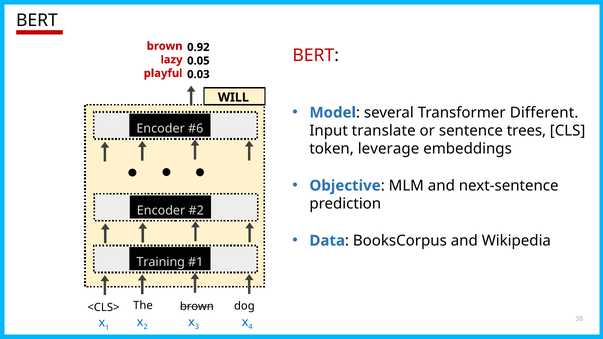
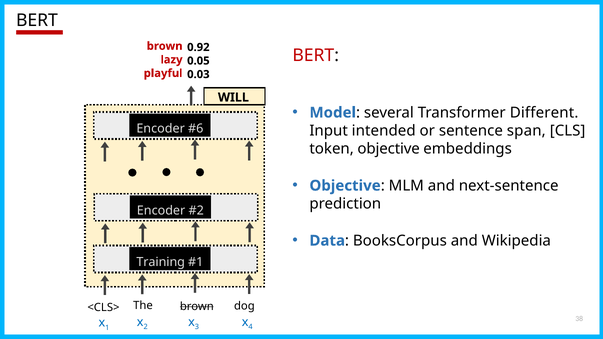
translate: translate -> intended
trees: trees -> span
token leverage: leverage -> objective
